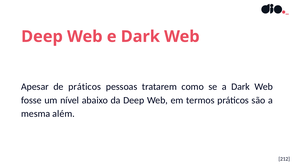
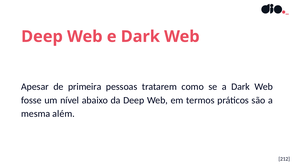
de práticos: práticos -> primeira
